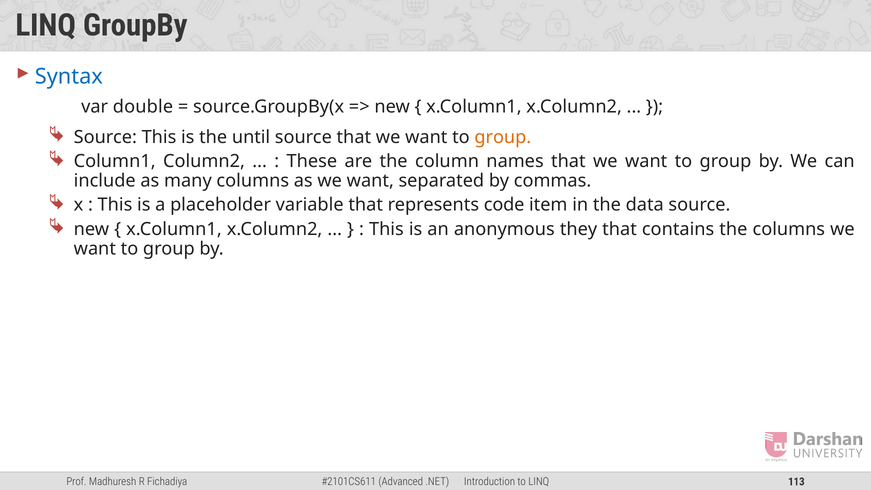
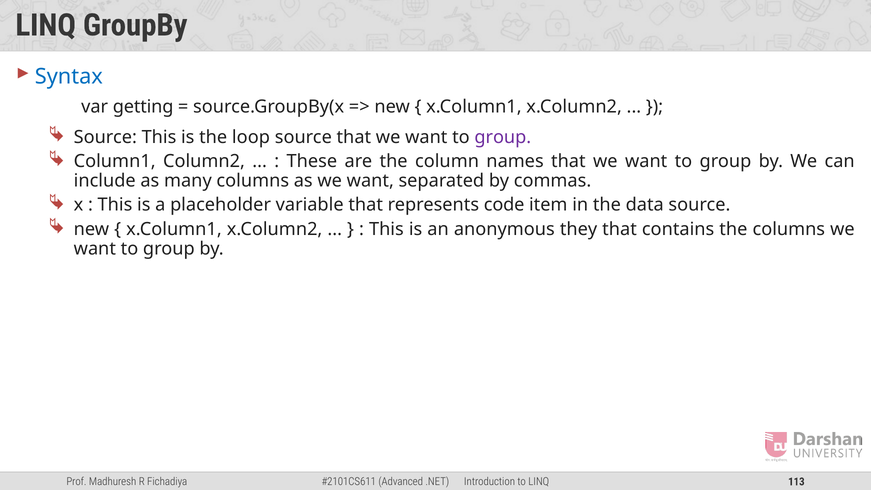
double: double -> getting
until: until -> loop
group at (503, 137) colour: orange -> purple
